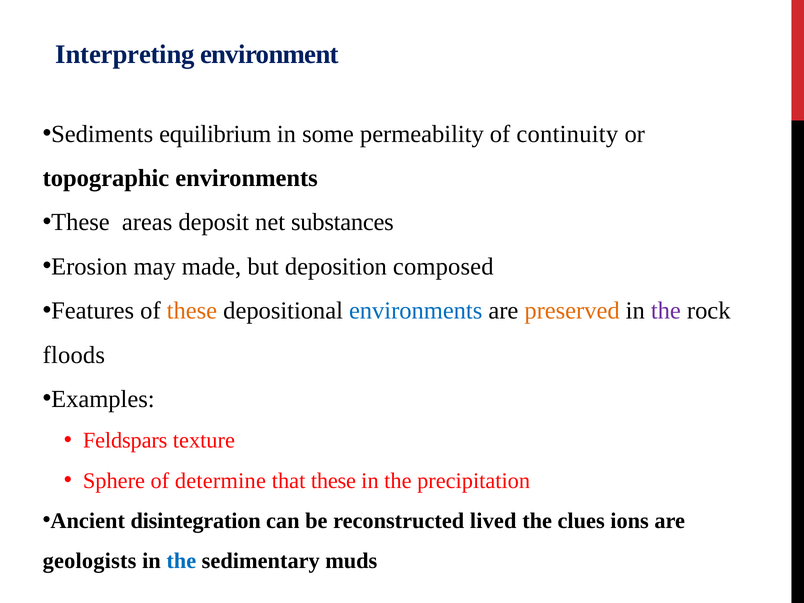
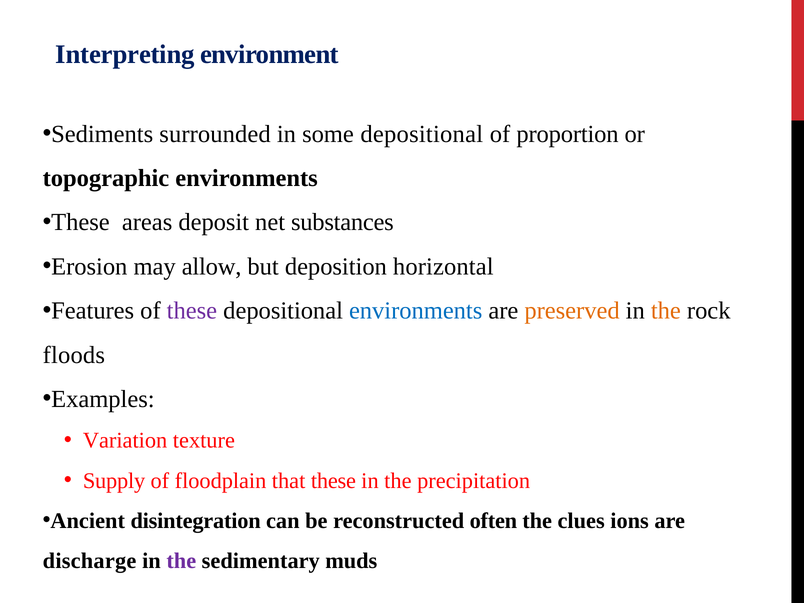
equilibrium: equilibrium -> surrounded
some permeability: permeability -> depositional
continuity: continuity -> proportion
made: made -> allow
composed: composed -> horizontal
these at (192, 311) colour: orange -> purple
the at (666, 311) colour: purple -> orange
Feldspars: Feldspars -> Variation
Sphere: Sphere -> Supply
determine: determine -> floodplain
lived: lived -> often
geologists: geologists -> discharge
the at (181, 561) colour: blue -> purple
